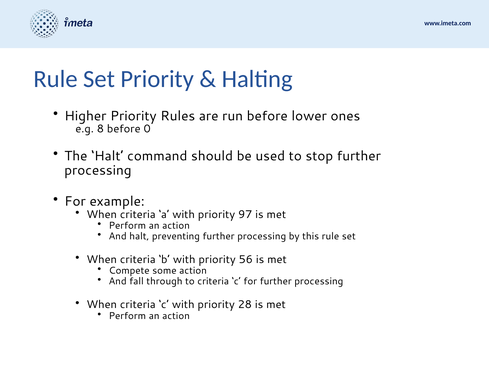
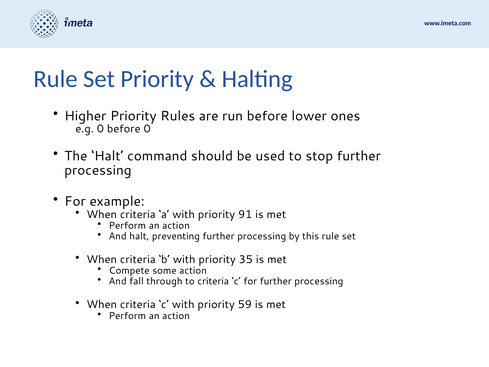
e.g 8: 8 -> 0
97: 97 -> 91
56: 56 -> 35
28: 28 -> 59
